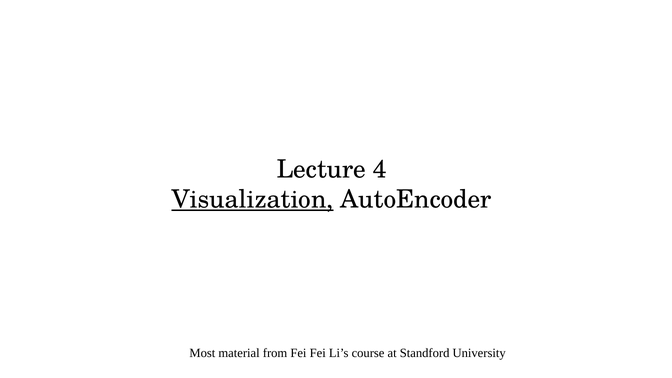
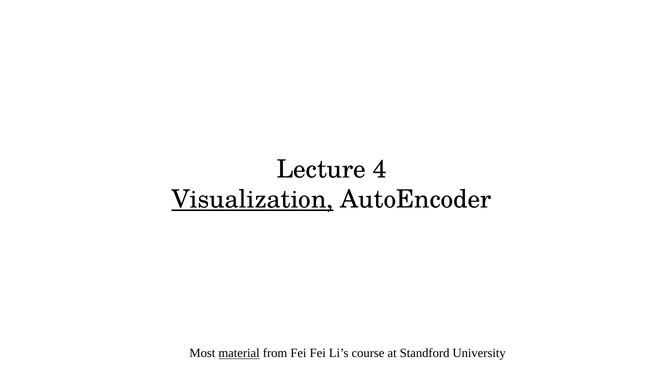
material underline: none -> present
